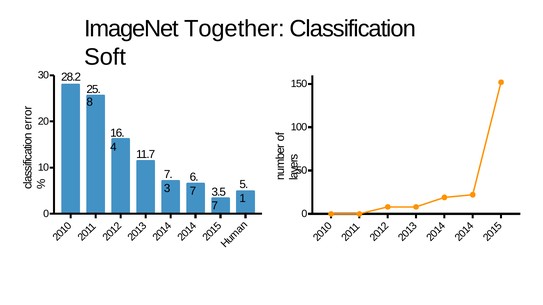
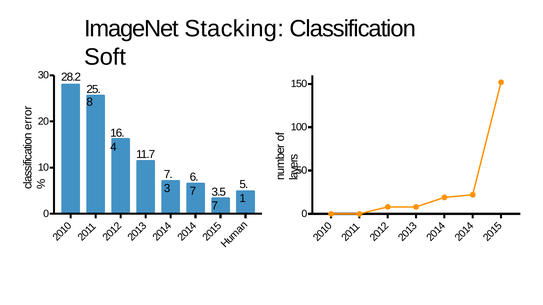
Together: Together -> Stacking
